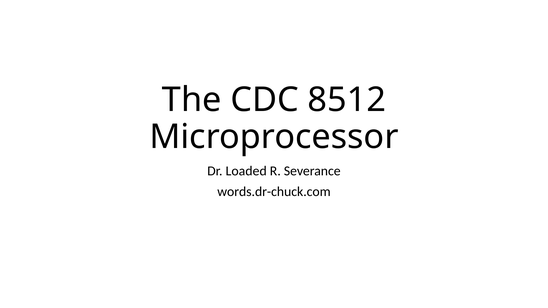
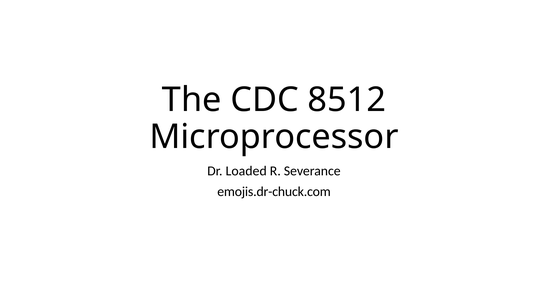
words.dr-chuck.com: words.dr-chuck.com -> emojis.dr-chuck.com
